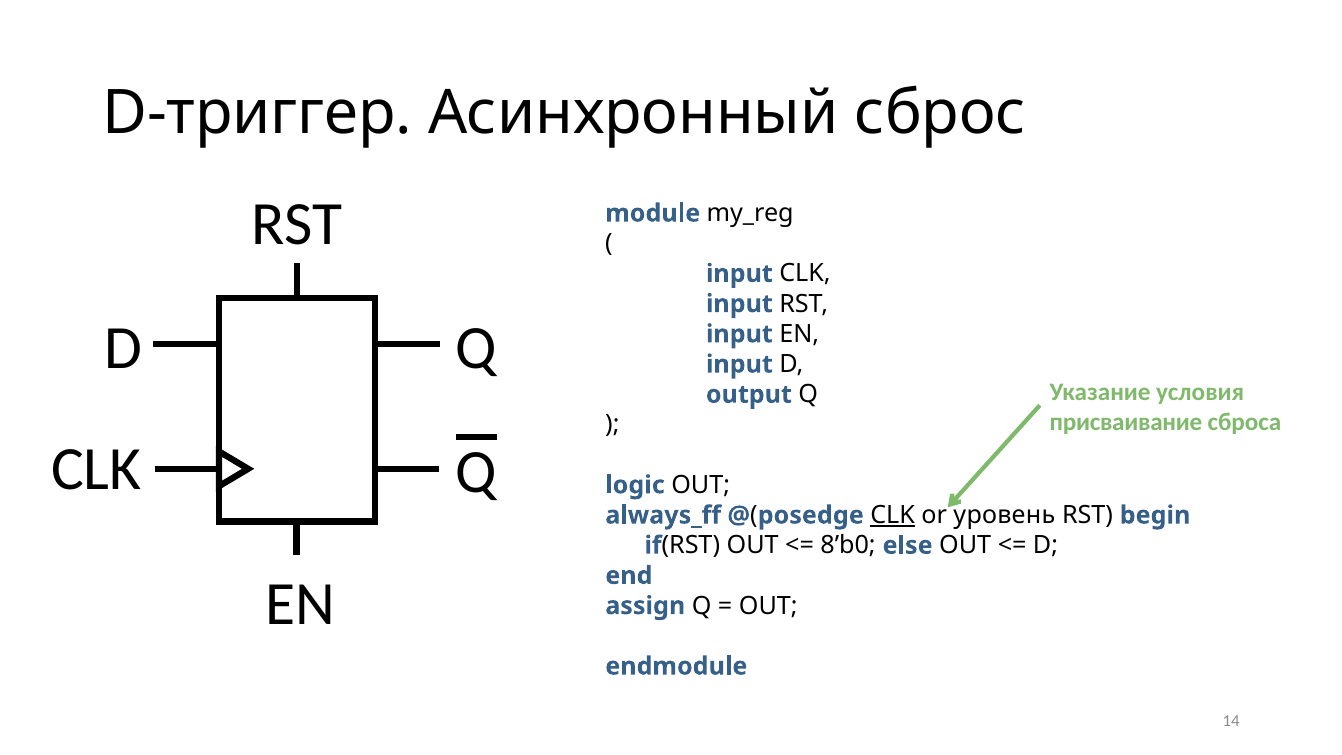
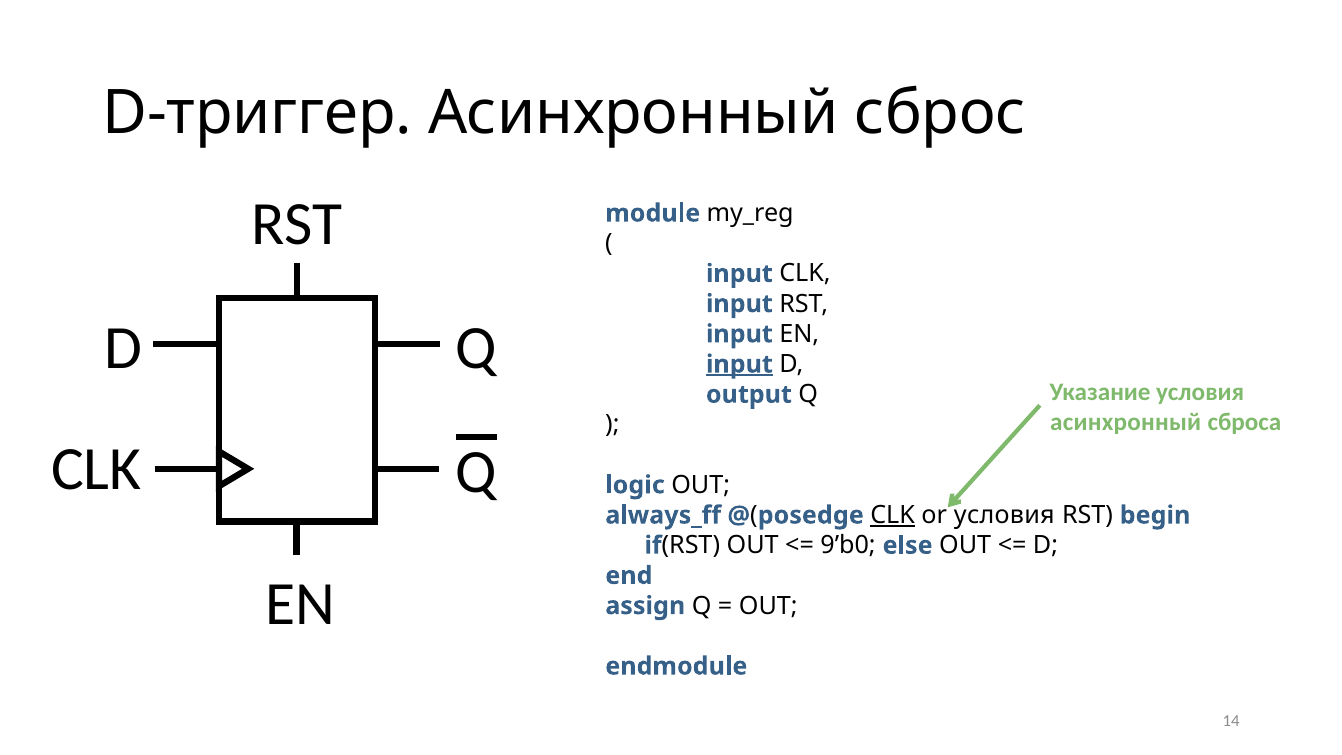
input at (739, 364) underline: none -> present
присваивание at (1126, 422): присваивание -> асинхронный
or уровень: уровень -> условия
8’b0: 8’b0 -> 9’b0
